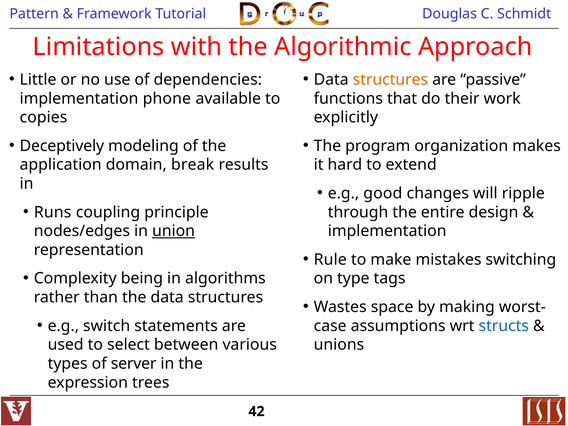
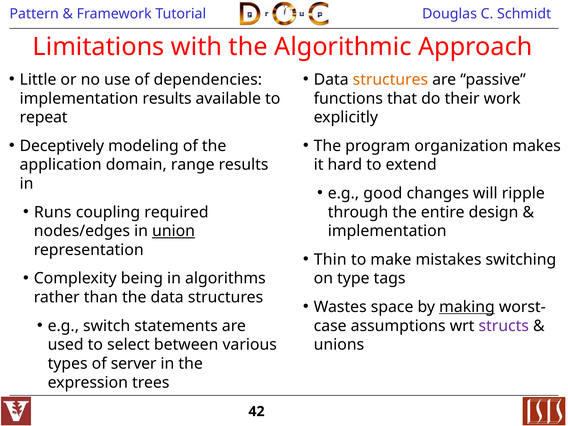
implementation phone: phone -> results
copies: copies -> repeat
break: break -> range
principle: principle -> required
Rule: Rule -> Thin
making underline: none -> present
structs colour: blue -> purple
